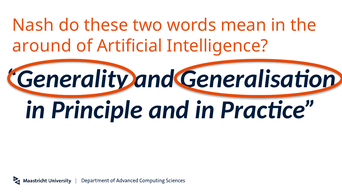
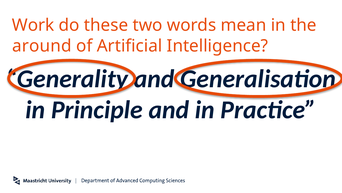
Nash: Nash -> Work
